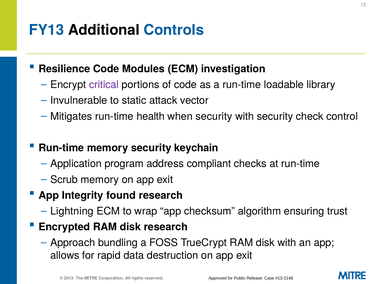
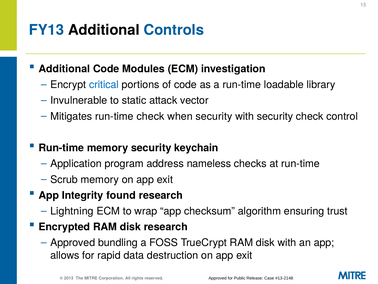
Resilience at (64, 69): Resilience -> Additional
critical colour: purple -> blue
run-time health: health -> check
compliant: compliant -> nameless
Approach at (73, 242): Approach -> Approved
